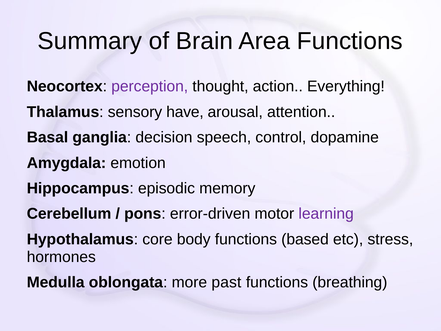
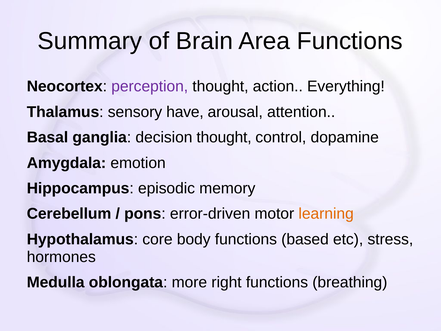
decision speech: speech -> thought
learning colour: purple -> orange
past: past -> right
